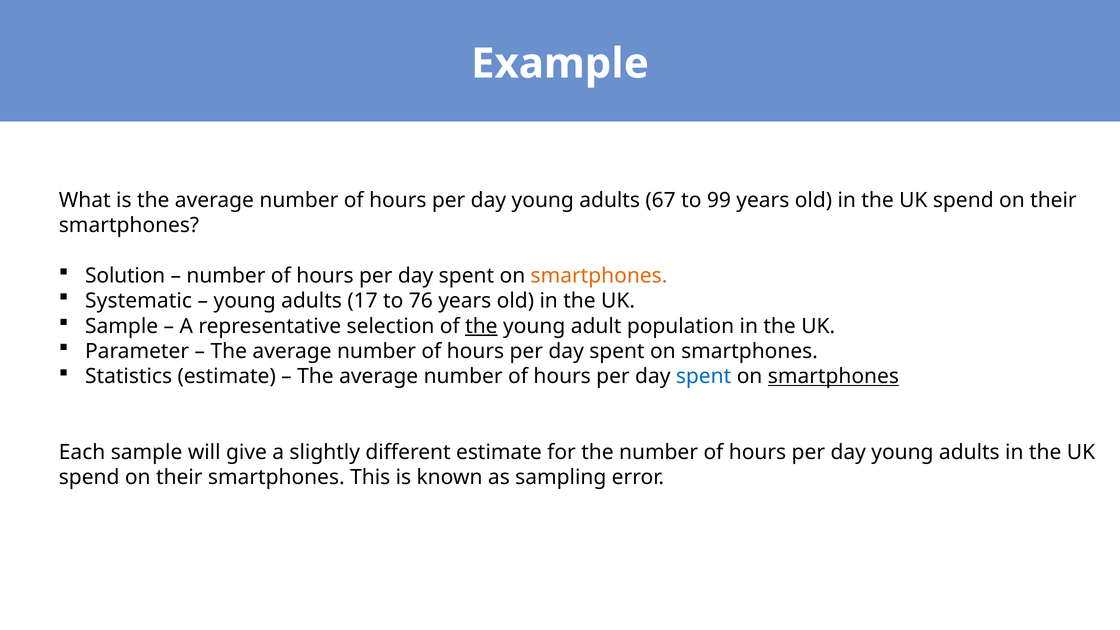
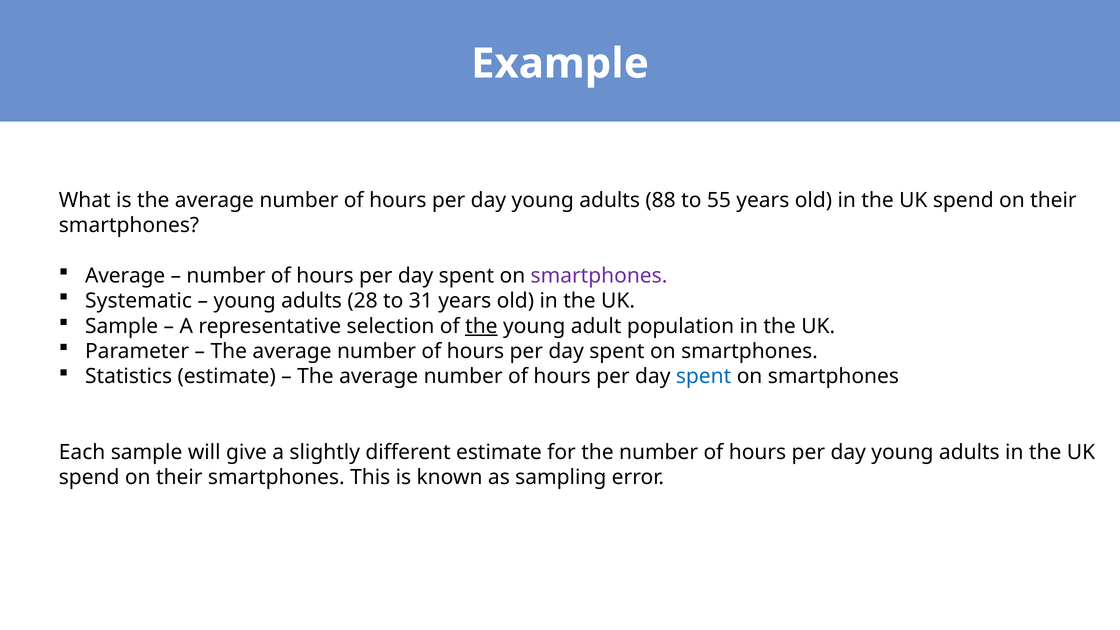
67: 67 -> 88
99: 99 -> 55
Solution at (125, 276): Solution -> Average
smartphones at (599, 276) colour: orange -> purple
17: 17 -> 28
76: 76 -> 31
smartphones at (833, 377) underline: present -> none
